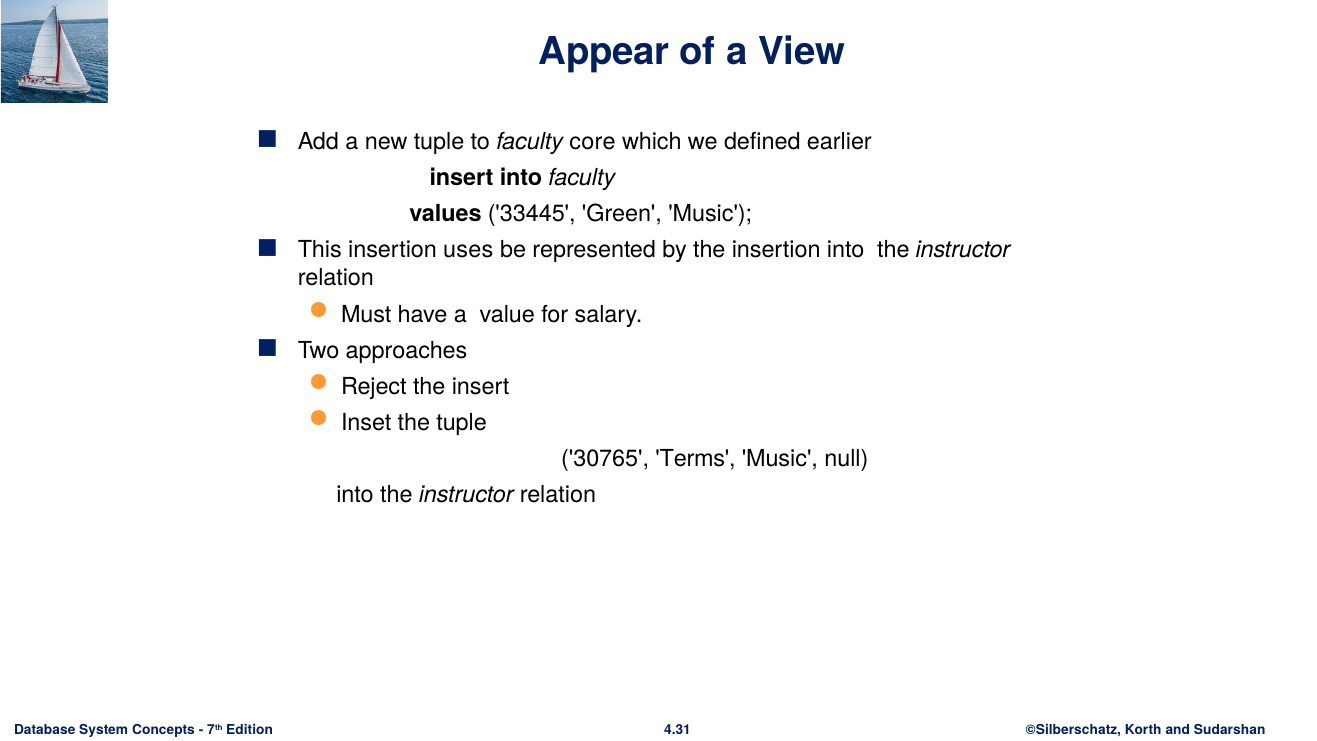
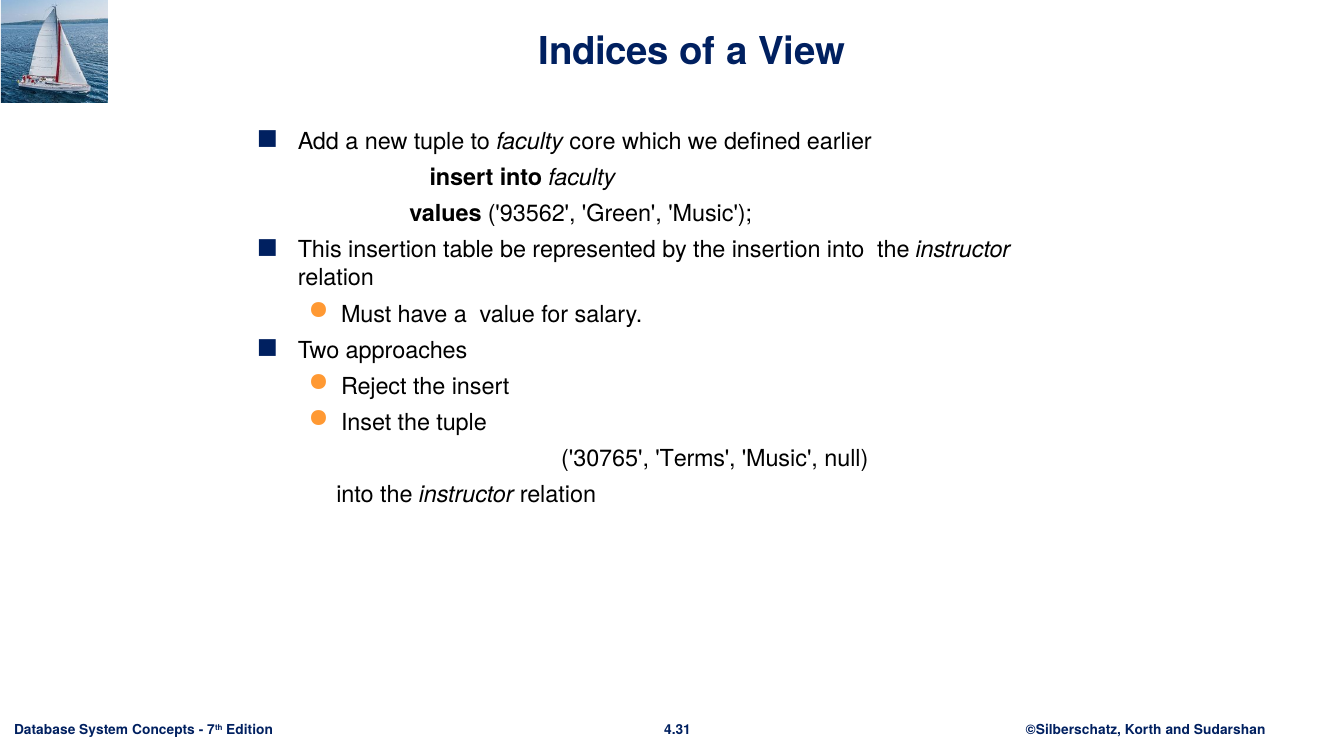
Appear: Appear -> Indices
33445: 33445 -> 93562
uses: uses -> table
